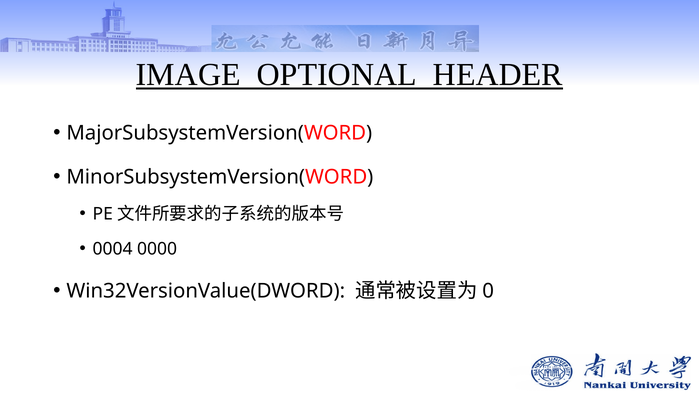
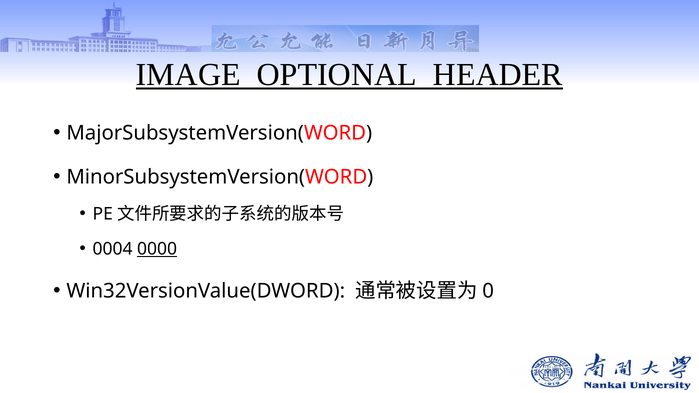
0000 underline: none -> present
